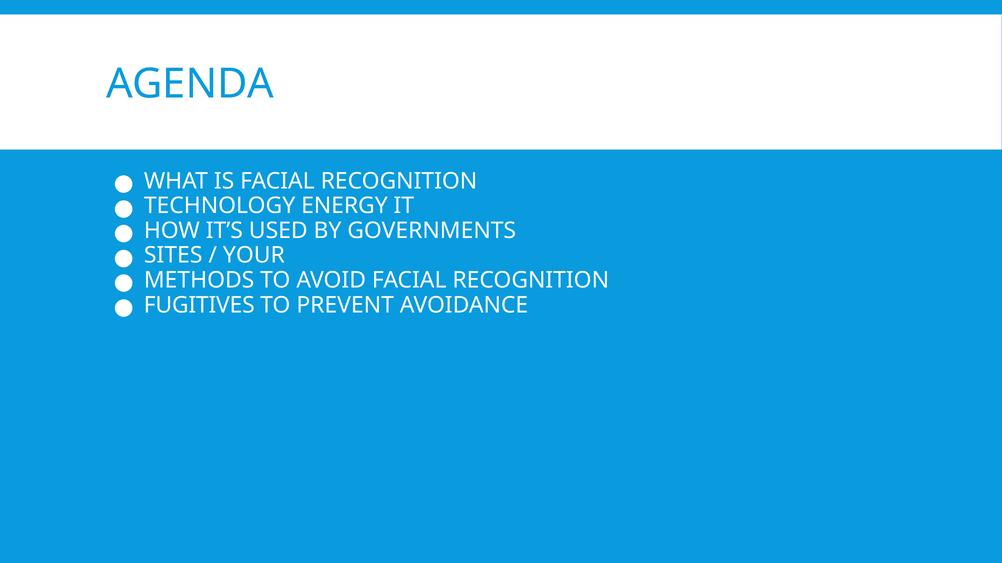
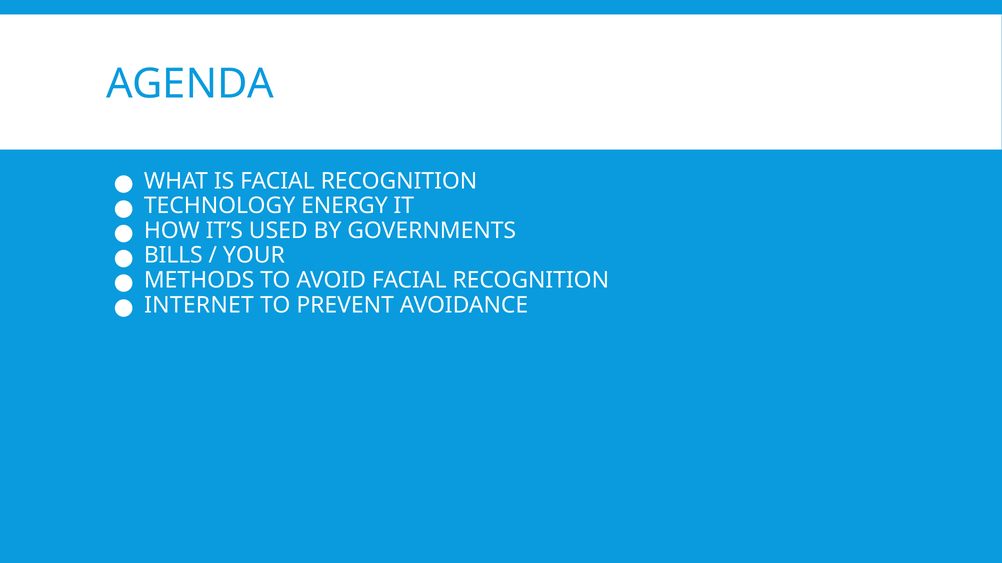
SITES: SITES -> BILLS
FUGITIVES: FUGITIVES -> INTERNET
